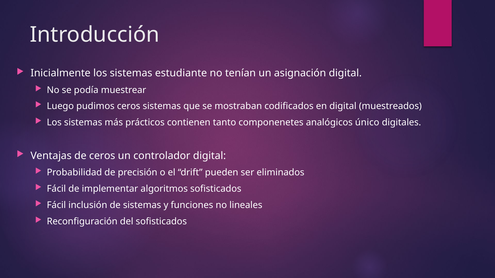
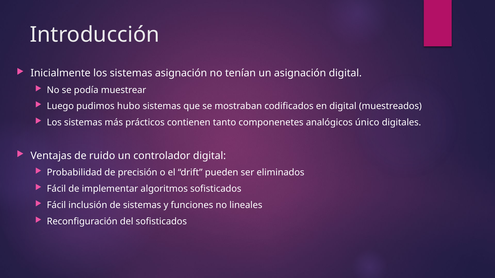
sistemas estudiante: estudiante -> asignación
pudimos ceros: ceros -> hubo
de ceros: ceros -> ruido
